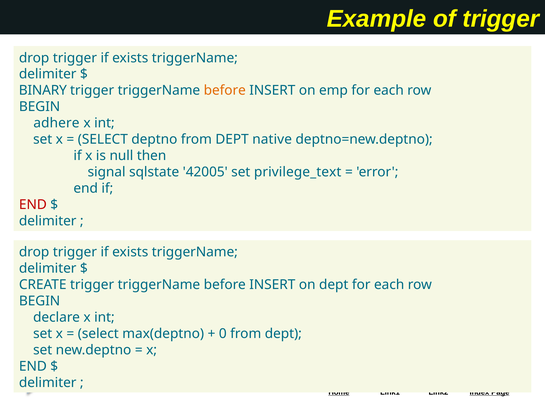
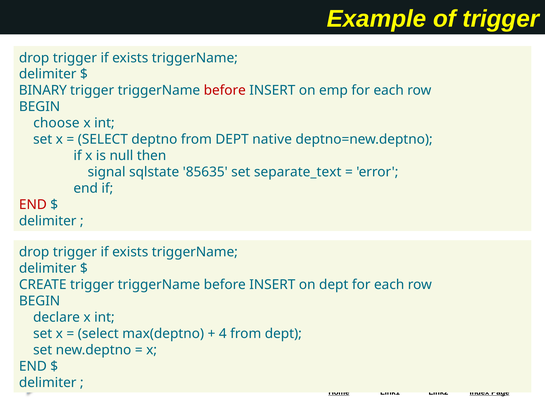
before at (225, 91) colour: orange -> red
adhere: adhere -> choose
42005: 42005 -> 85635
privilege_text: privilege_text -> separate_text
0: 0 -> 4
